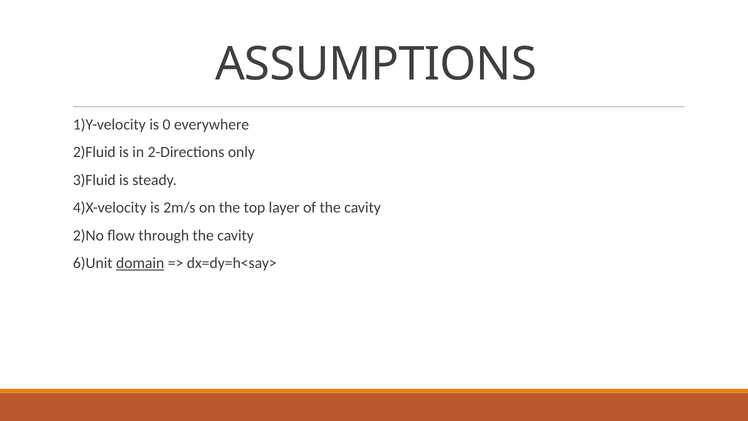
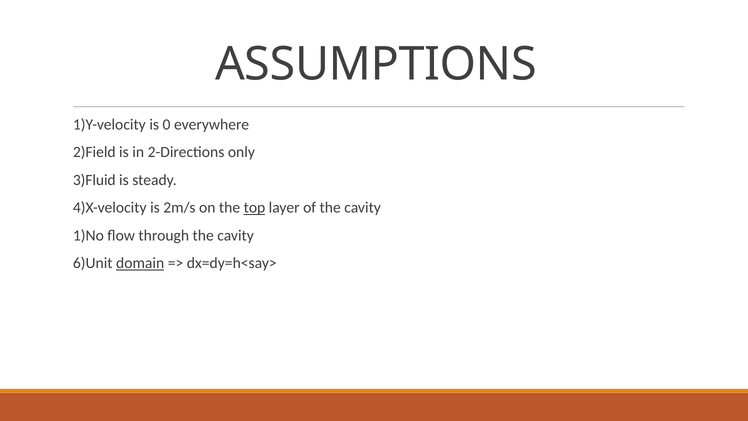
2)Fluid: 2)Fluid -> 2)Field
top underline: none -> present
2)No: 2)No -> 1)No
